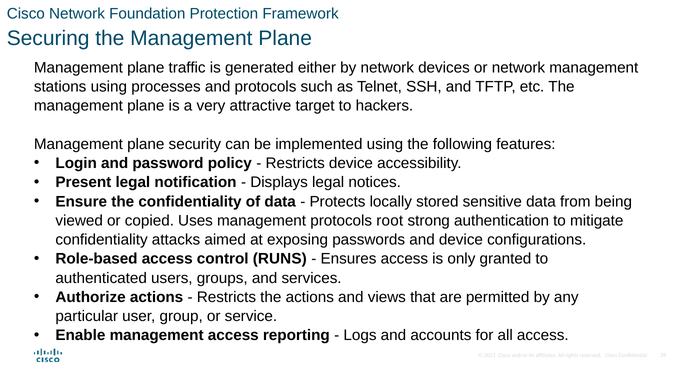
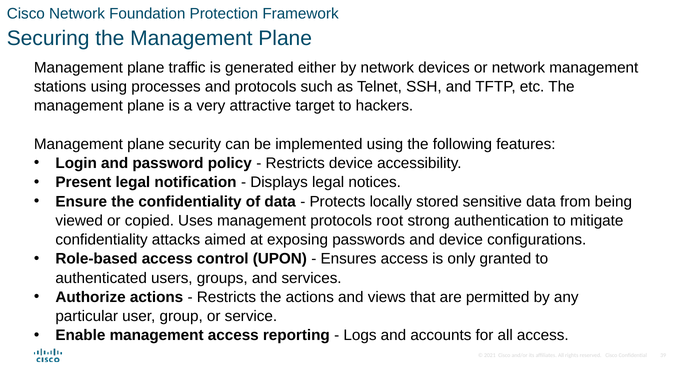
RUNS: RUNS -> UPON
